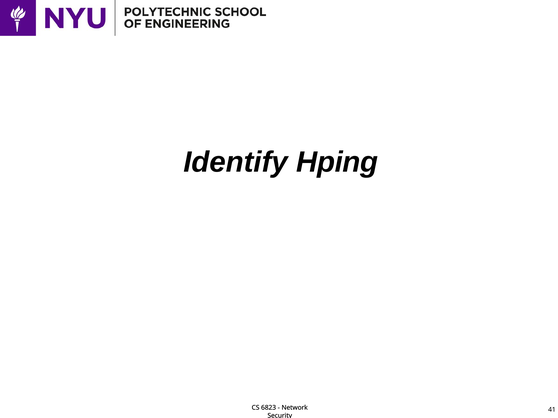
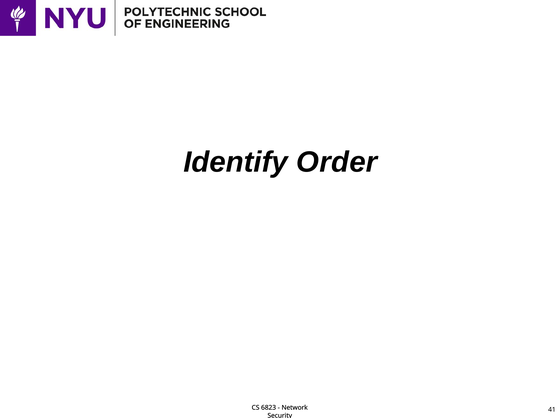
Hping: Hping -> Order
